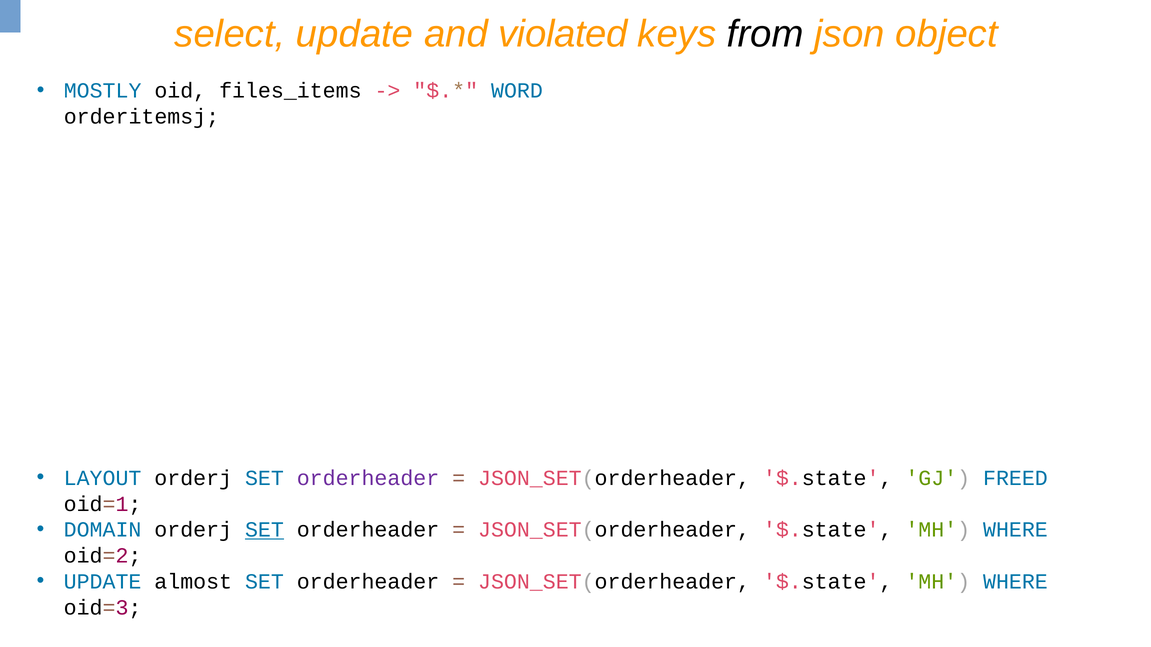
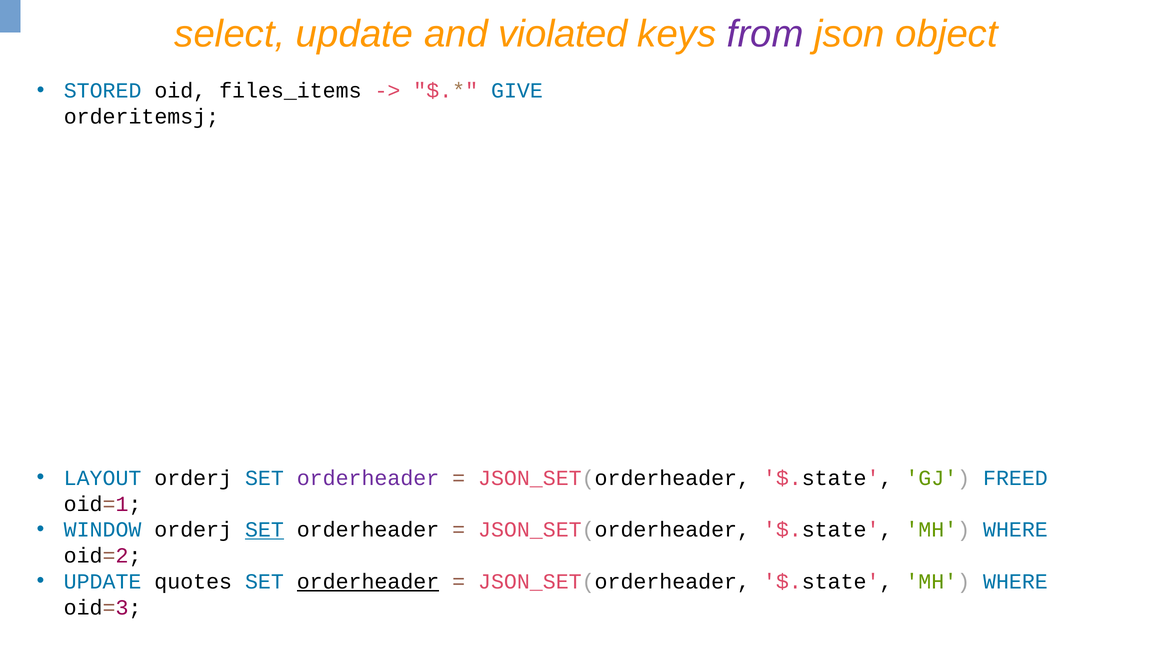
from colour: black -> purple
MOSTLY: MOSTLY -> STORED
WORD: WORD -> GIVE
DOMAIN: DOMAIN -> WINDOW
almost: almost -> quotes
orderheader at (368, 582) underline: none -> present
